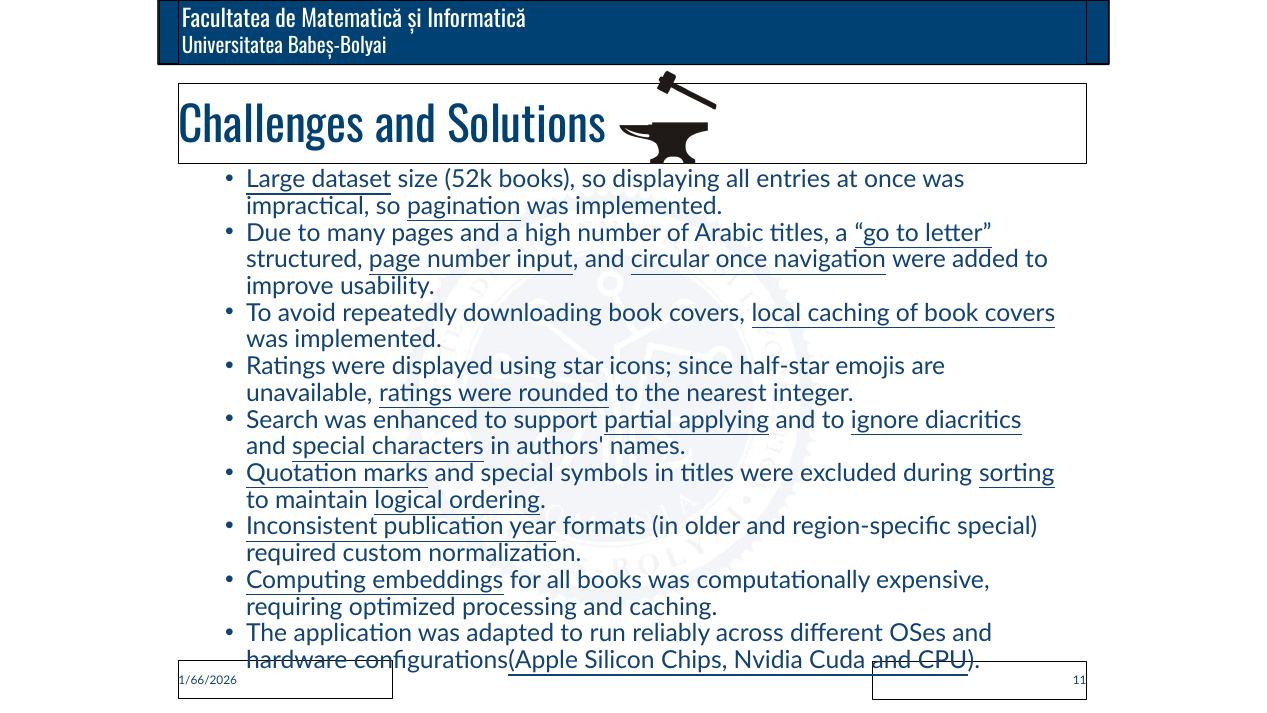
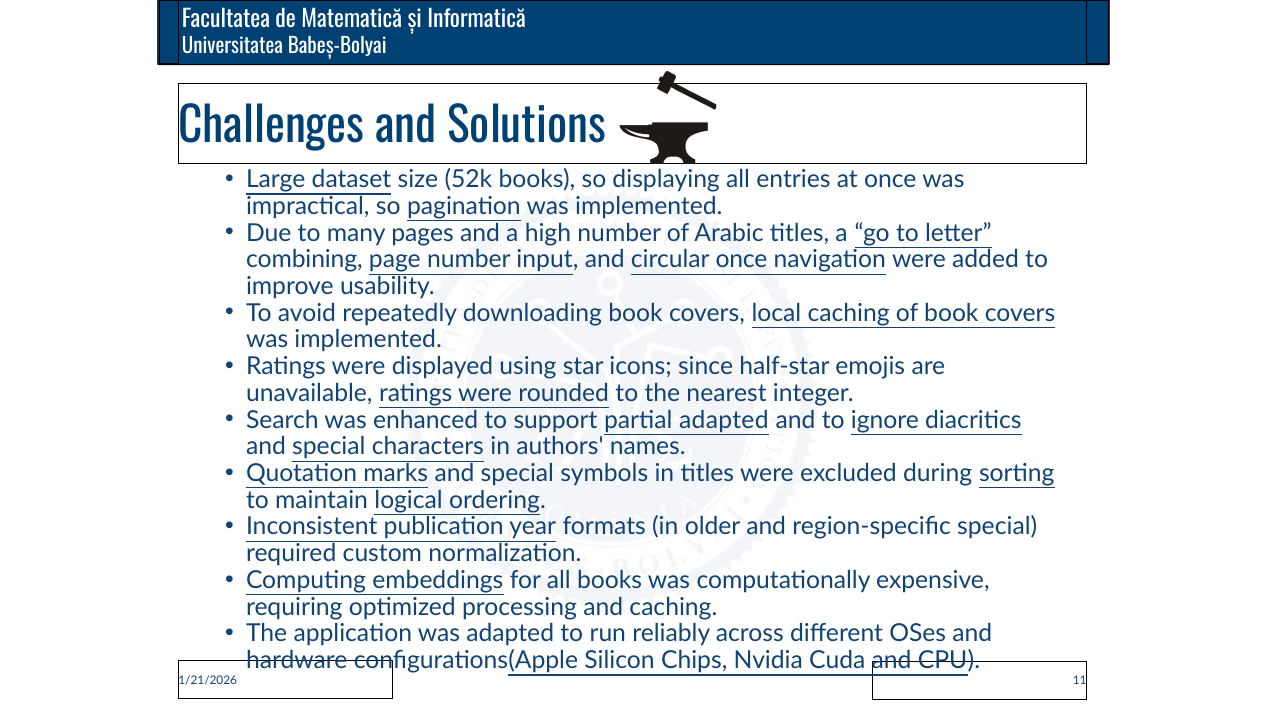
structured: structured -> combining
partial applying: applying -> adapted
1/66/2026: 1/66/2026 -> 1/21/2026
